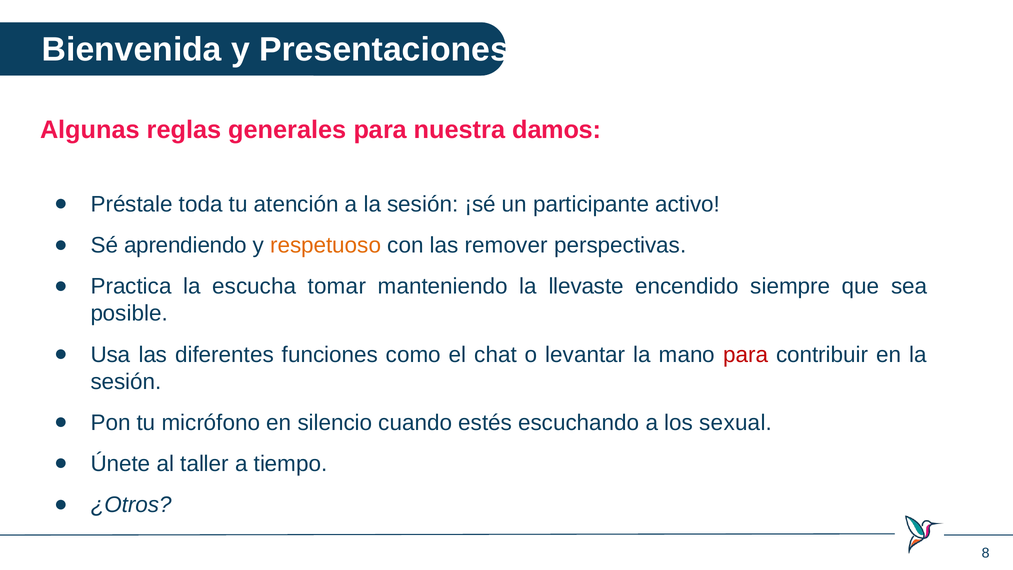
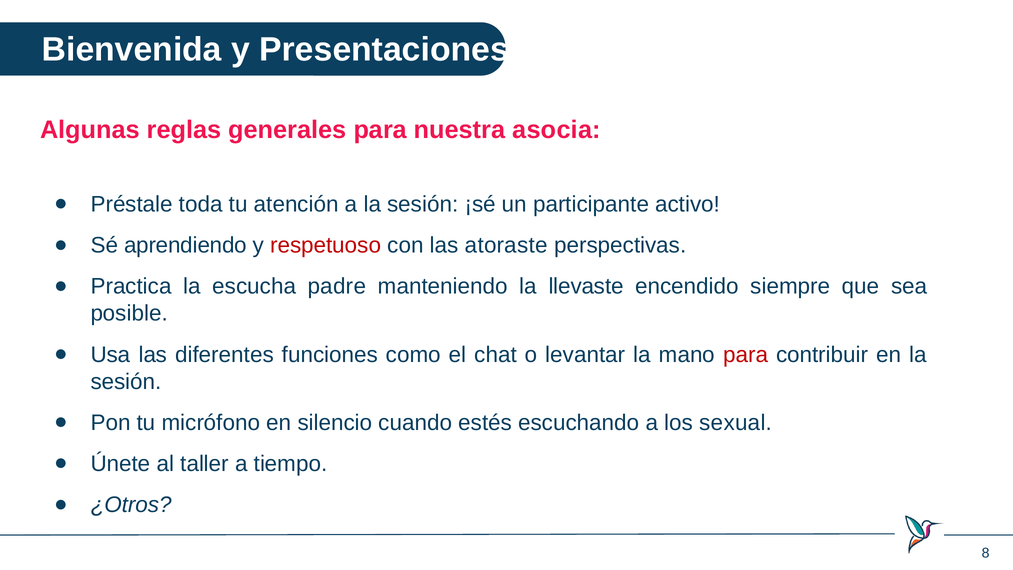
damos: damos -> asocia
respetuoso colour: orange -> red
remover: remover -> atoraste
tomar: tomar -> padre
